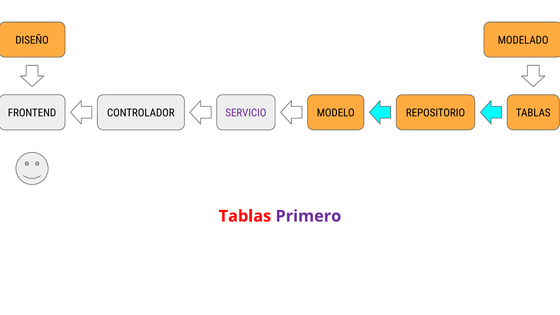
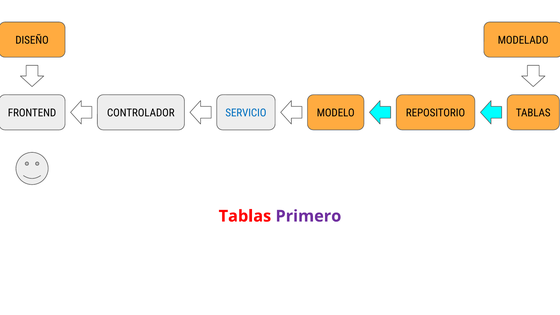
SERVICIO colour: purple -> blue
